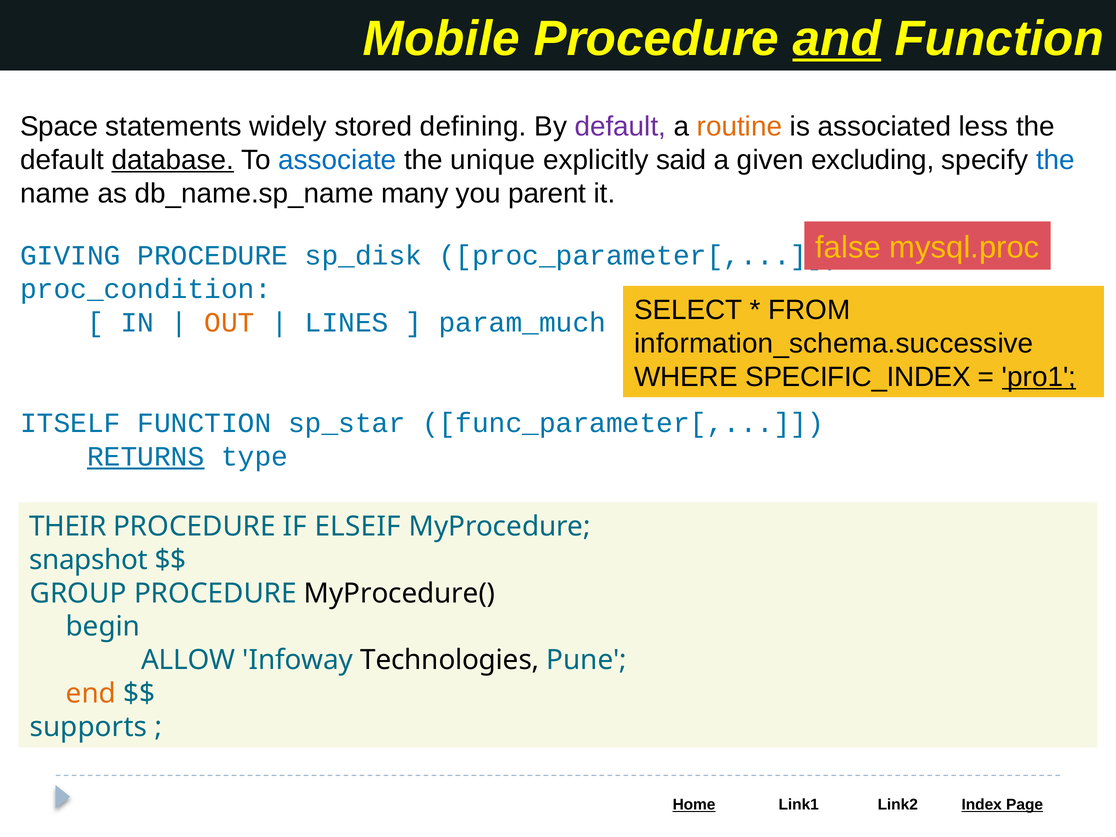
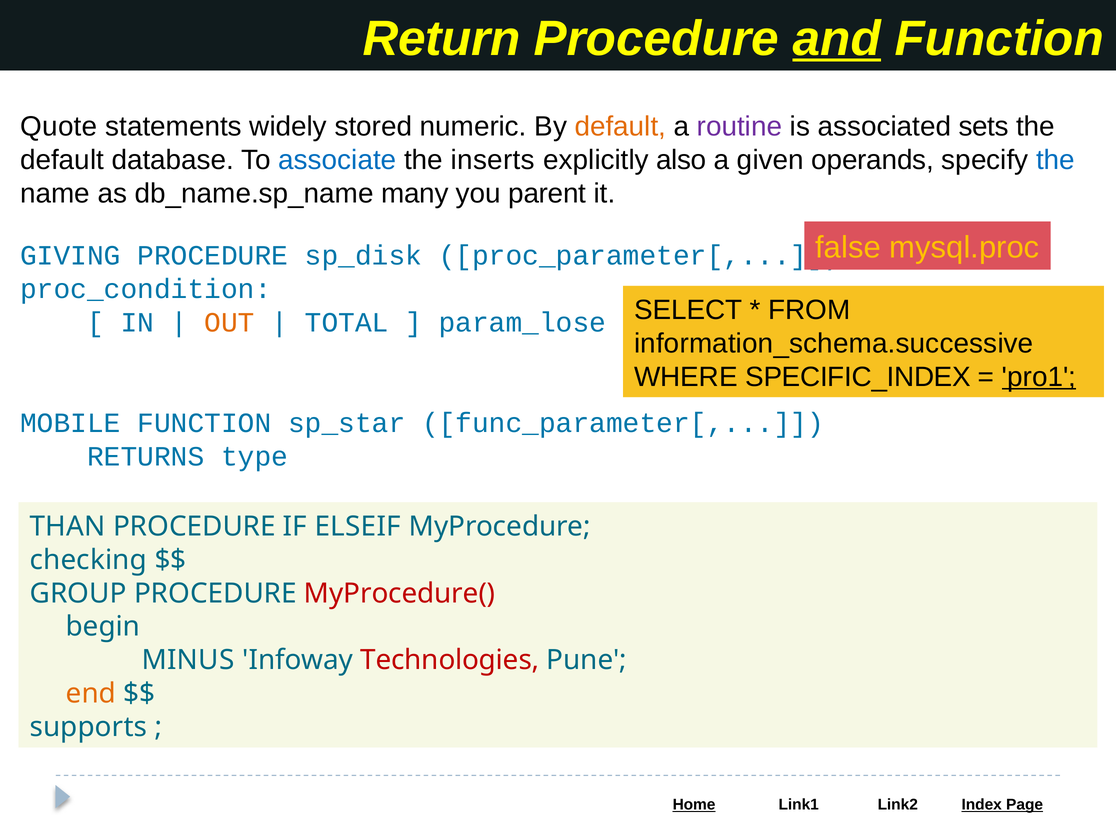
Mobile: Mobile -> Return
Space: Space -> Quote
defining: defining -> numeric
default at (620, 126) colour: purple -> orange
routine colour: orange -> purple
less: less -> sets
database underline: present -> none
unique: unique -> inserts
said: said -> also
excluding: excluding -> operands
LINES: LINES -> TOTAL
param_much: param_much -> param_lose
ITSELF: ITSELF -> MOBILE
RETURNS underline: present -> none
THEIR: THEIR -> THAN
snapshot: snapshot -> checking
MyProcedure( colour: black -> red
ALLOW: ALLOW -> MINUS
Technologies colour: black -> red
